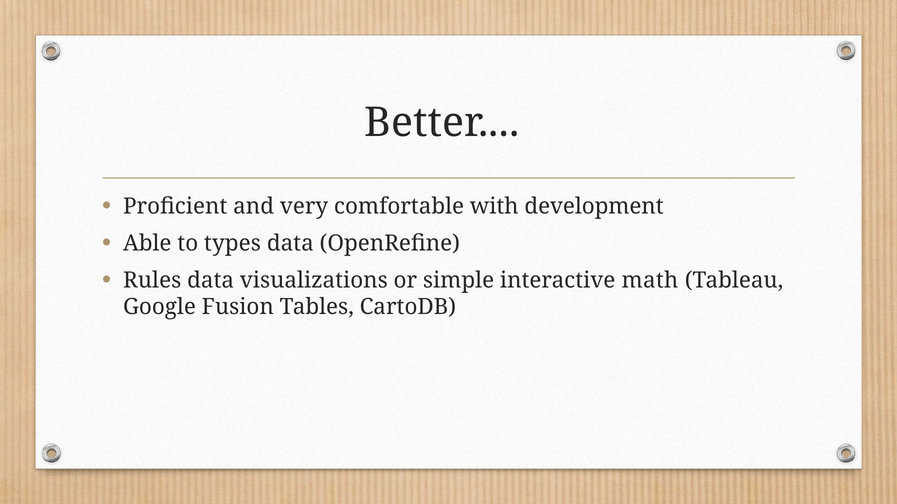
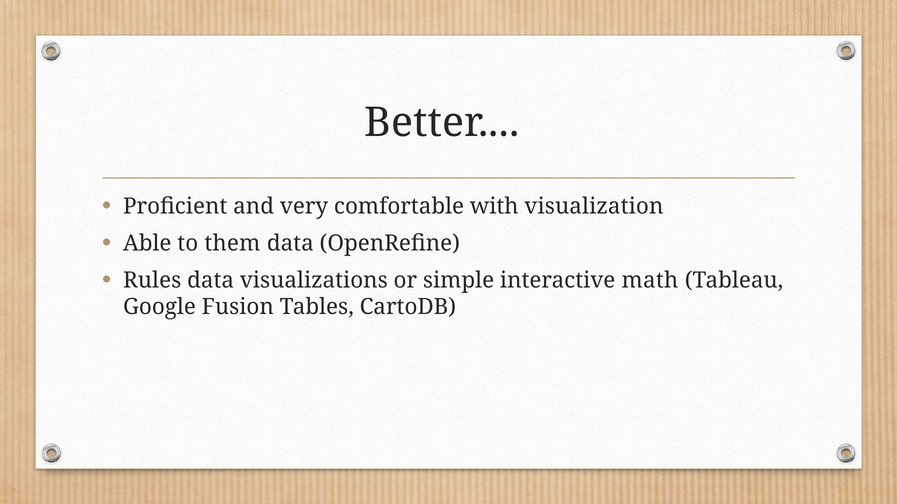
development: development -> visualization
types: types -> them
